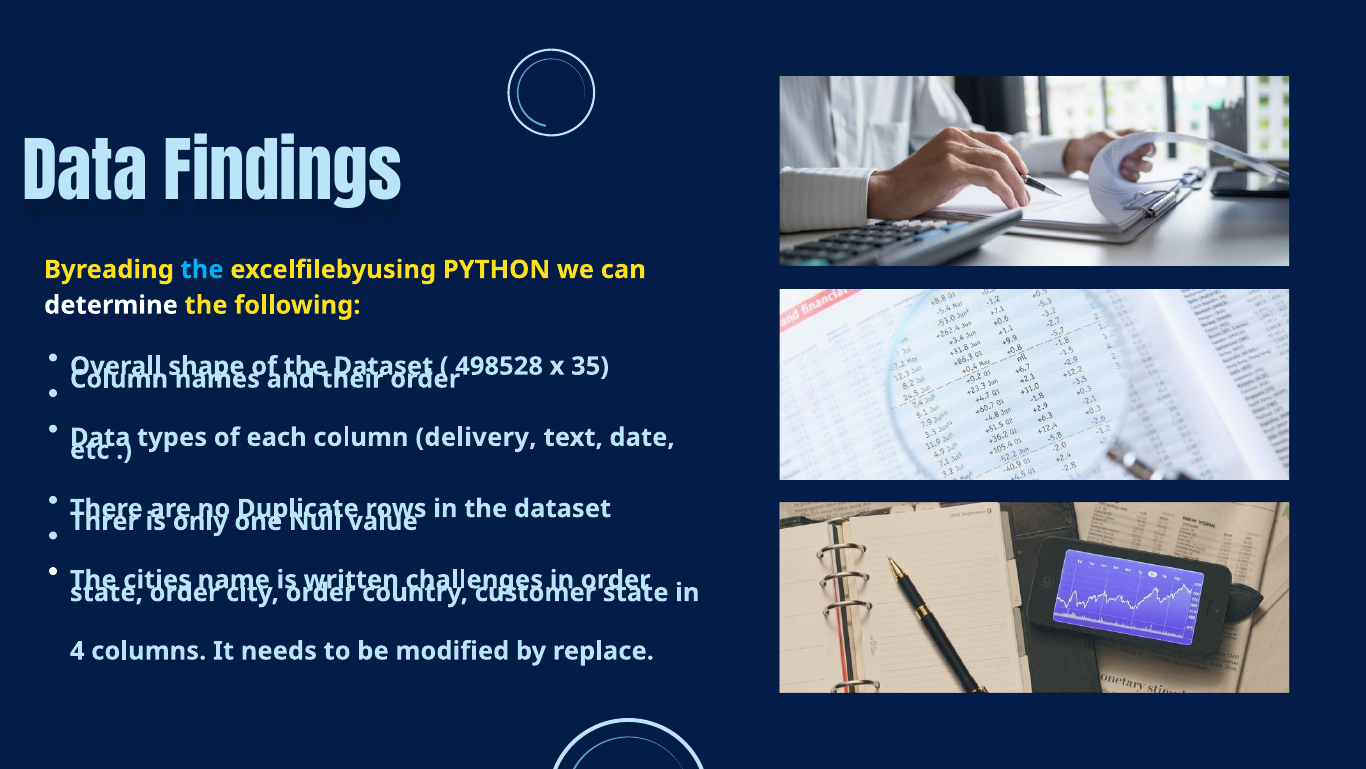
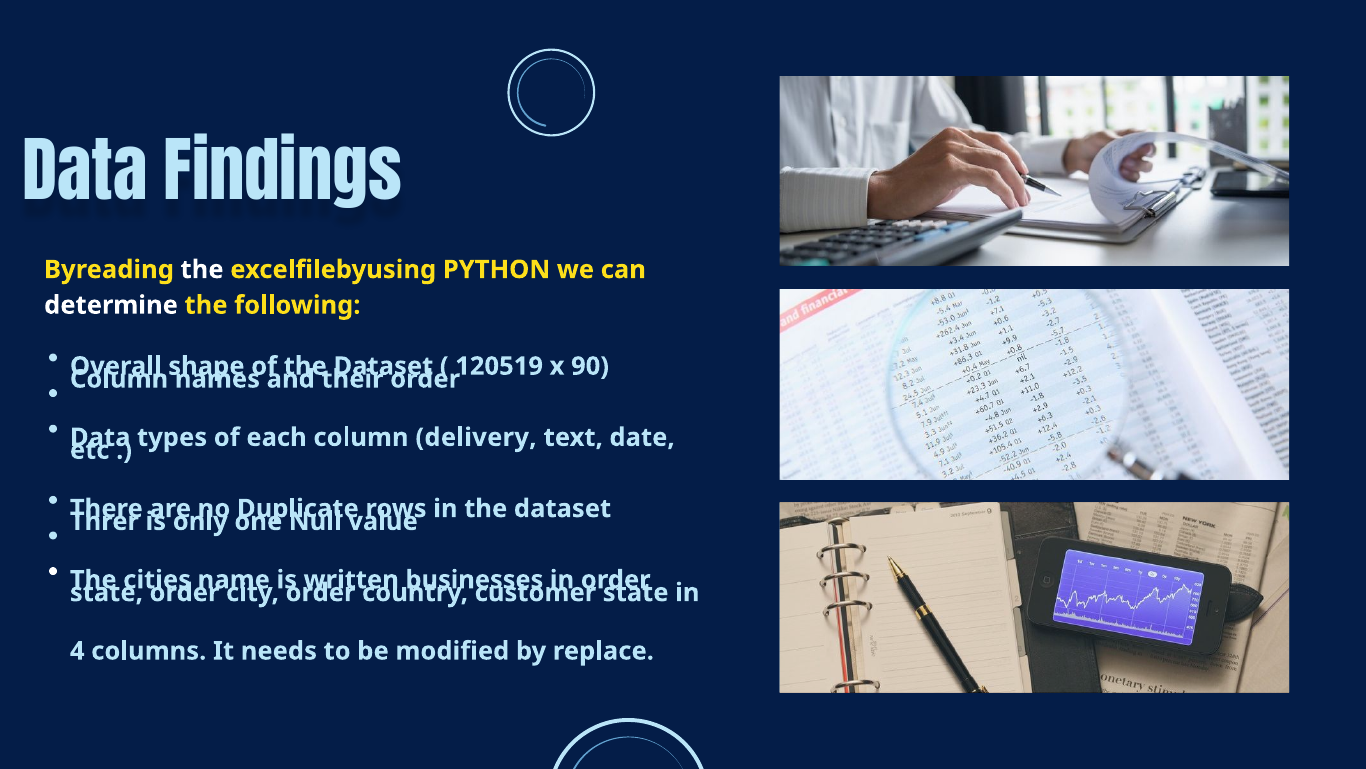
the at (202, 269) colour: light blue -> white
498528: 498528 -> 120519
35: 35 -> 90
challenges: challenges -> businesses
